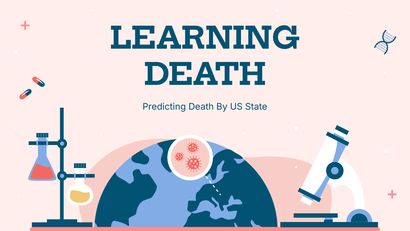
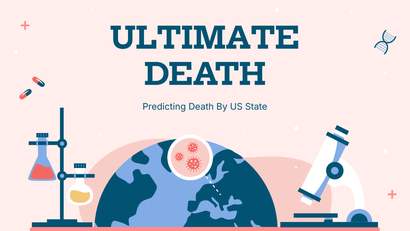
LEARNING: LEARNING -> ULTIMATE
